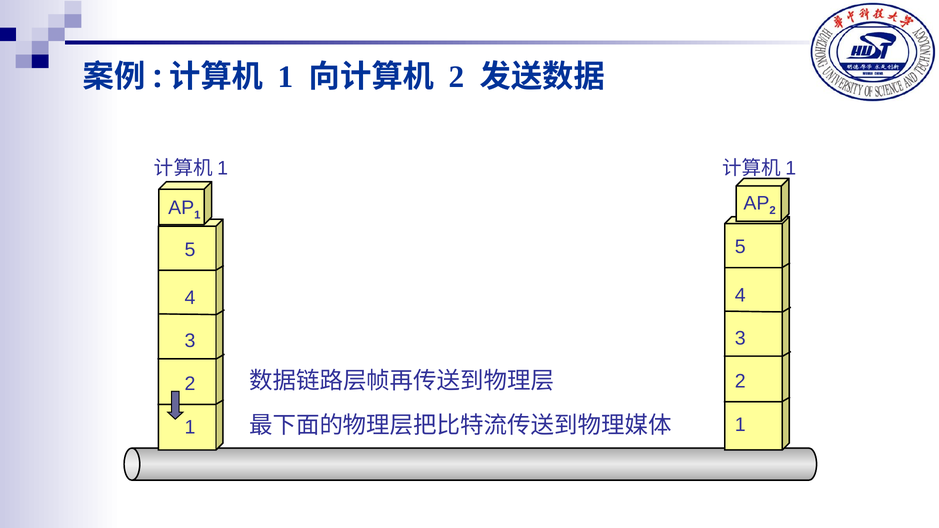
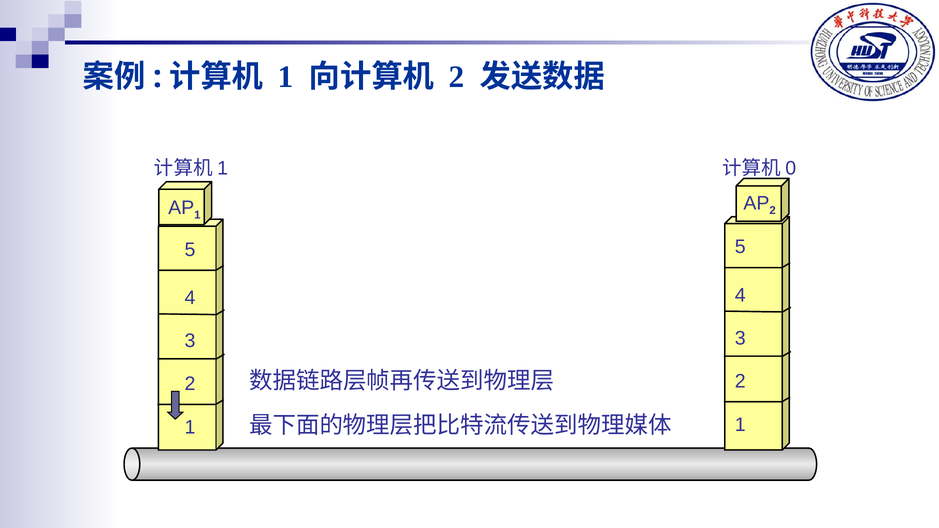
1 at (791, 169): 1 -> 0
